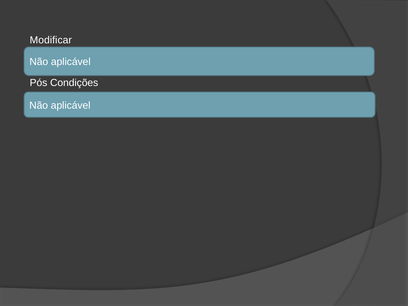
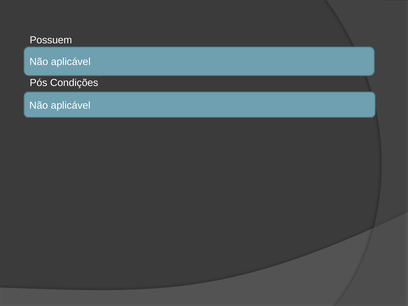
Modificar: Modificar -> Possuem
